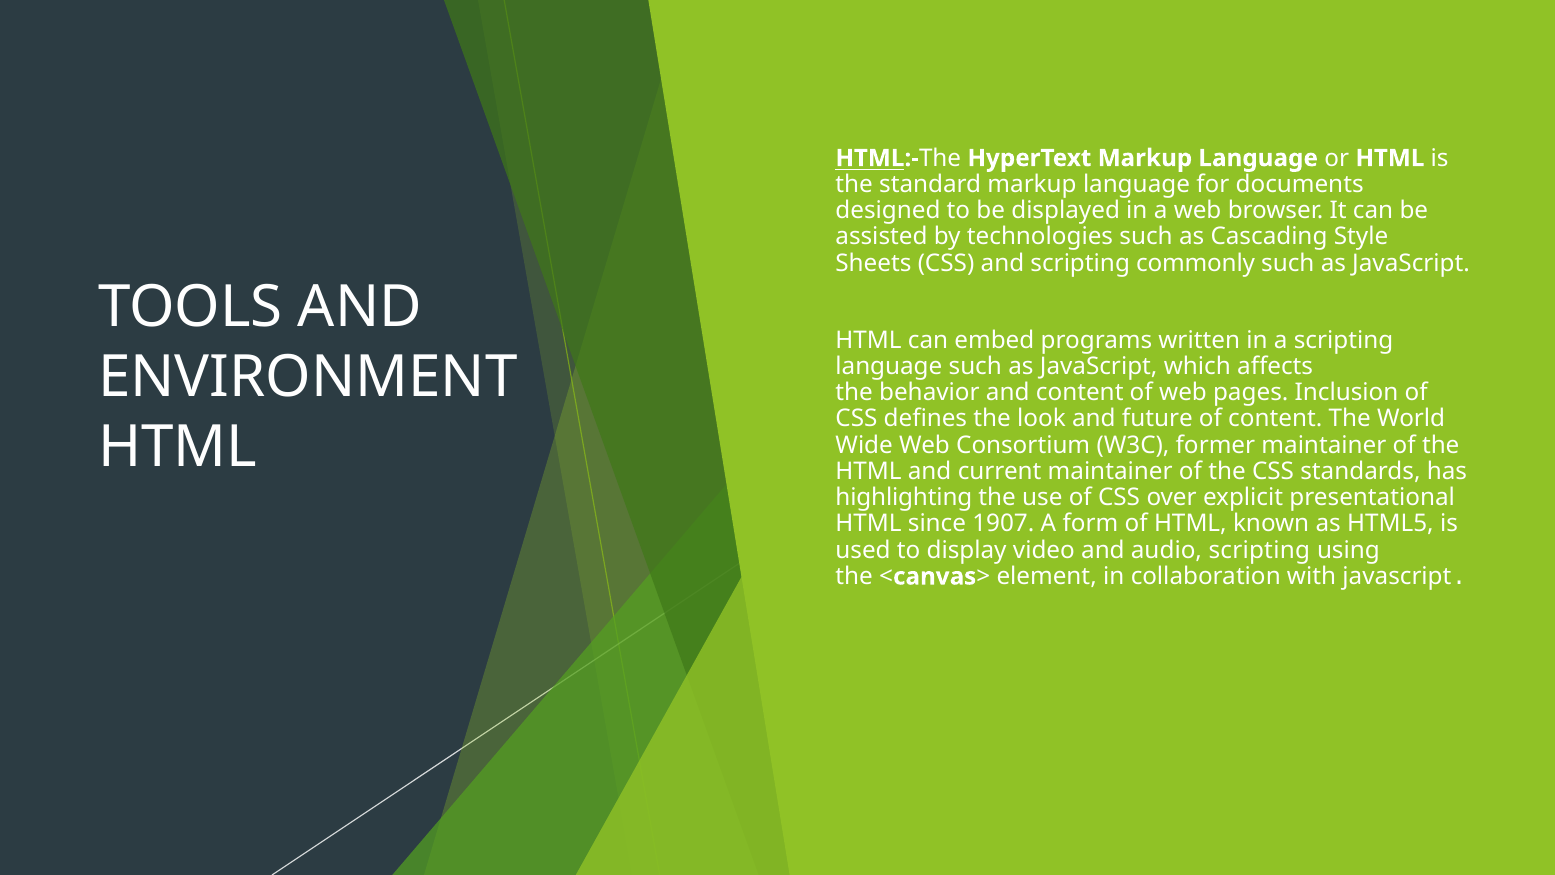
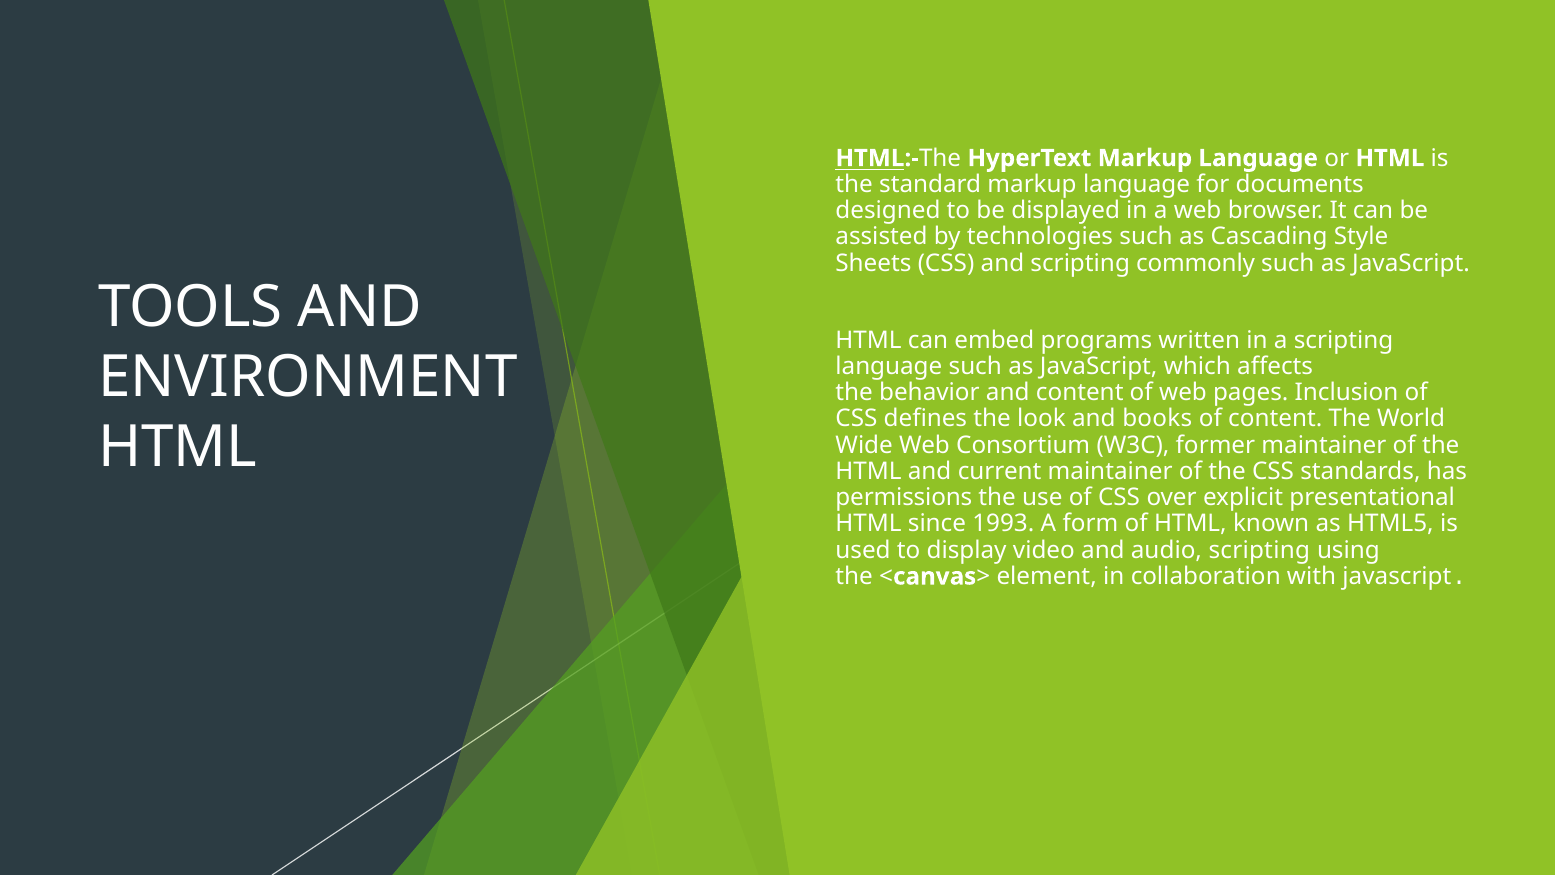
future: future -> books
highlighting: highlighting -> permissions
1907: 1907 -> 1993
